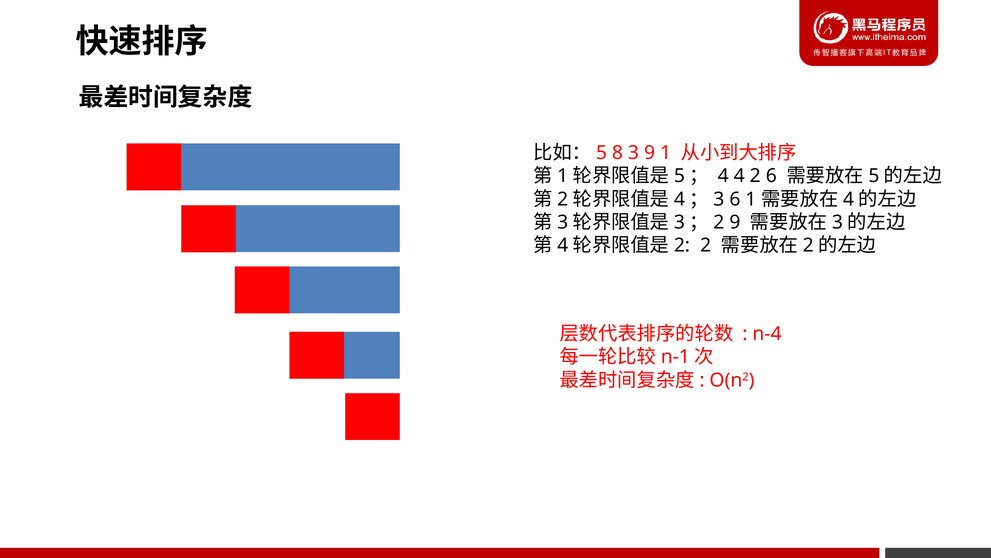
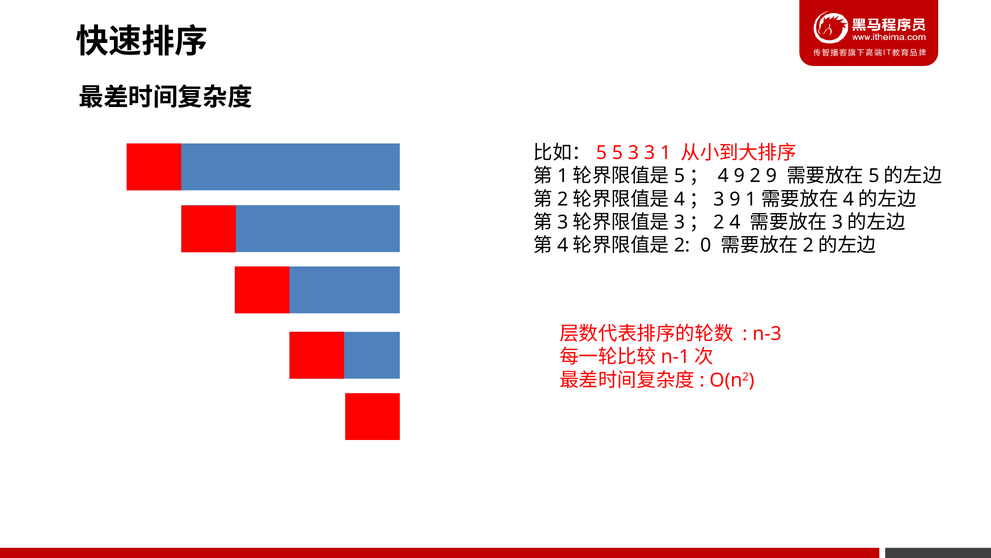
8: 8 -> 5
3 9: 9 -> 3
4 4: 4 -> 9
2 6: 6 -> 9
6 at (735, 199): 6 -> 9
9 at (735, 222): 9 -> 4
2 at (706, 245): 2 -> 0
n-4: n-4 -> n-3
